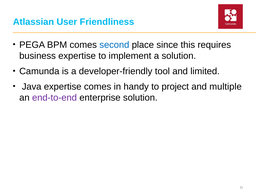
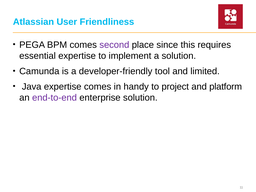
second colour: blue -> purple
business: business -> essential
multiple: multiple -> platform
